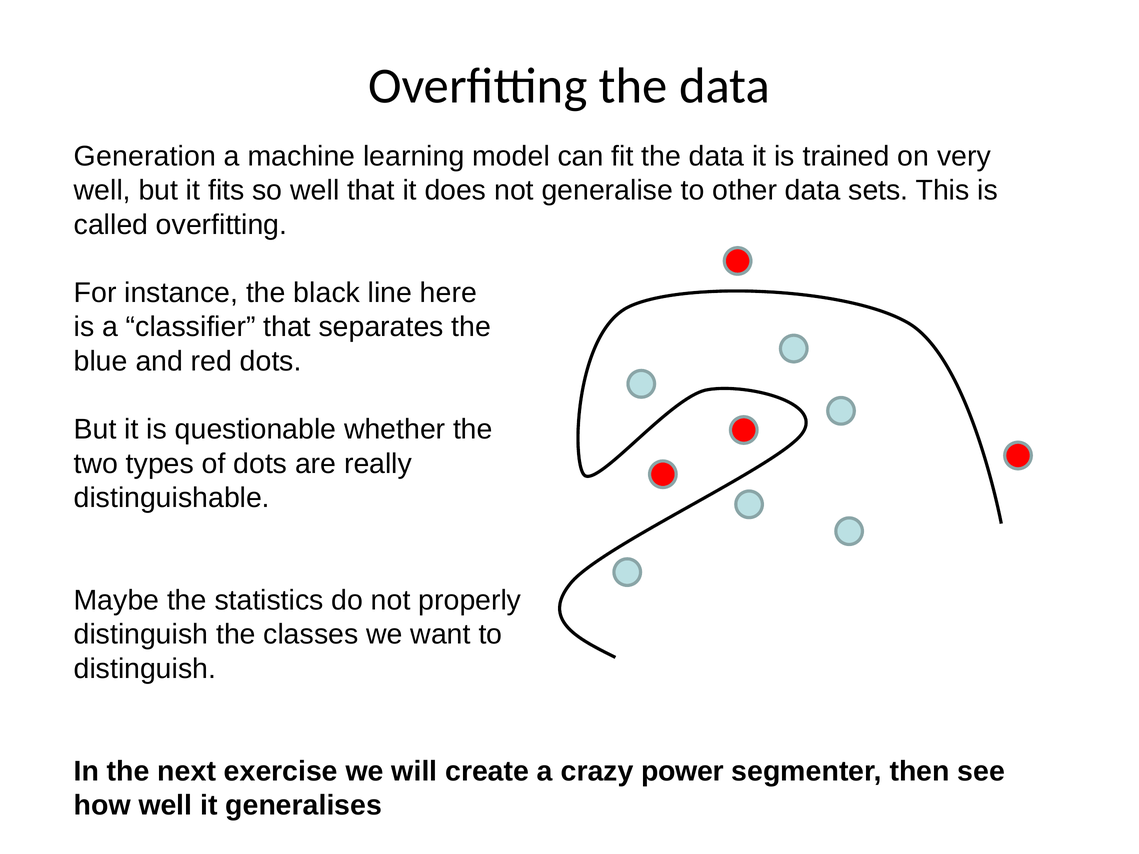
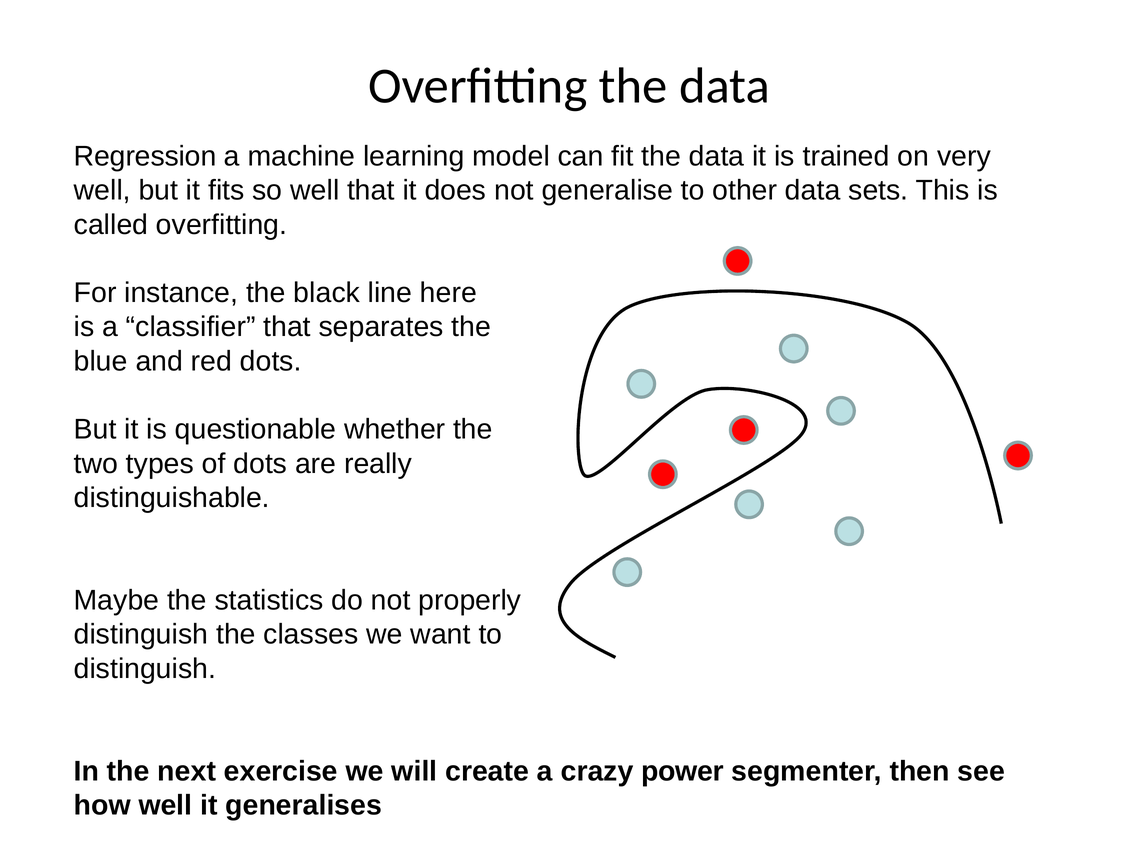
Generation: Generation -> Regression
